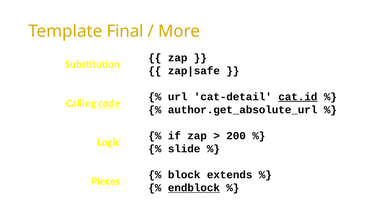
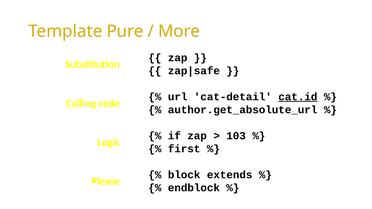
Final: Final -> Pure
code underline: present -> none
200: 200 -> 103
slide: slide -> first
Pieces: Pieces -> Please
endblock underline: present -> none
